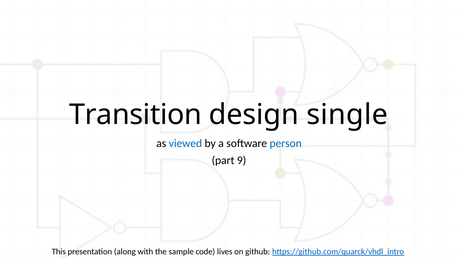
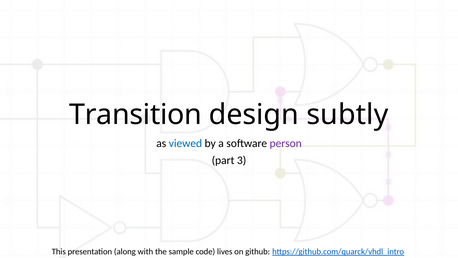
single: single -> subtly
person colour: blue -> purple
9: 9 -> 3
